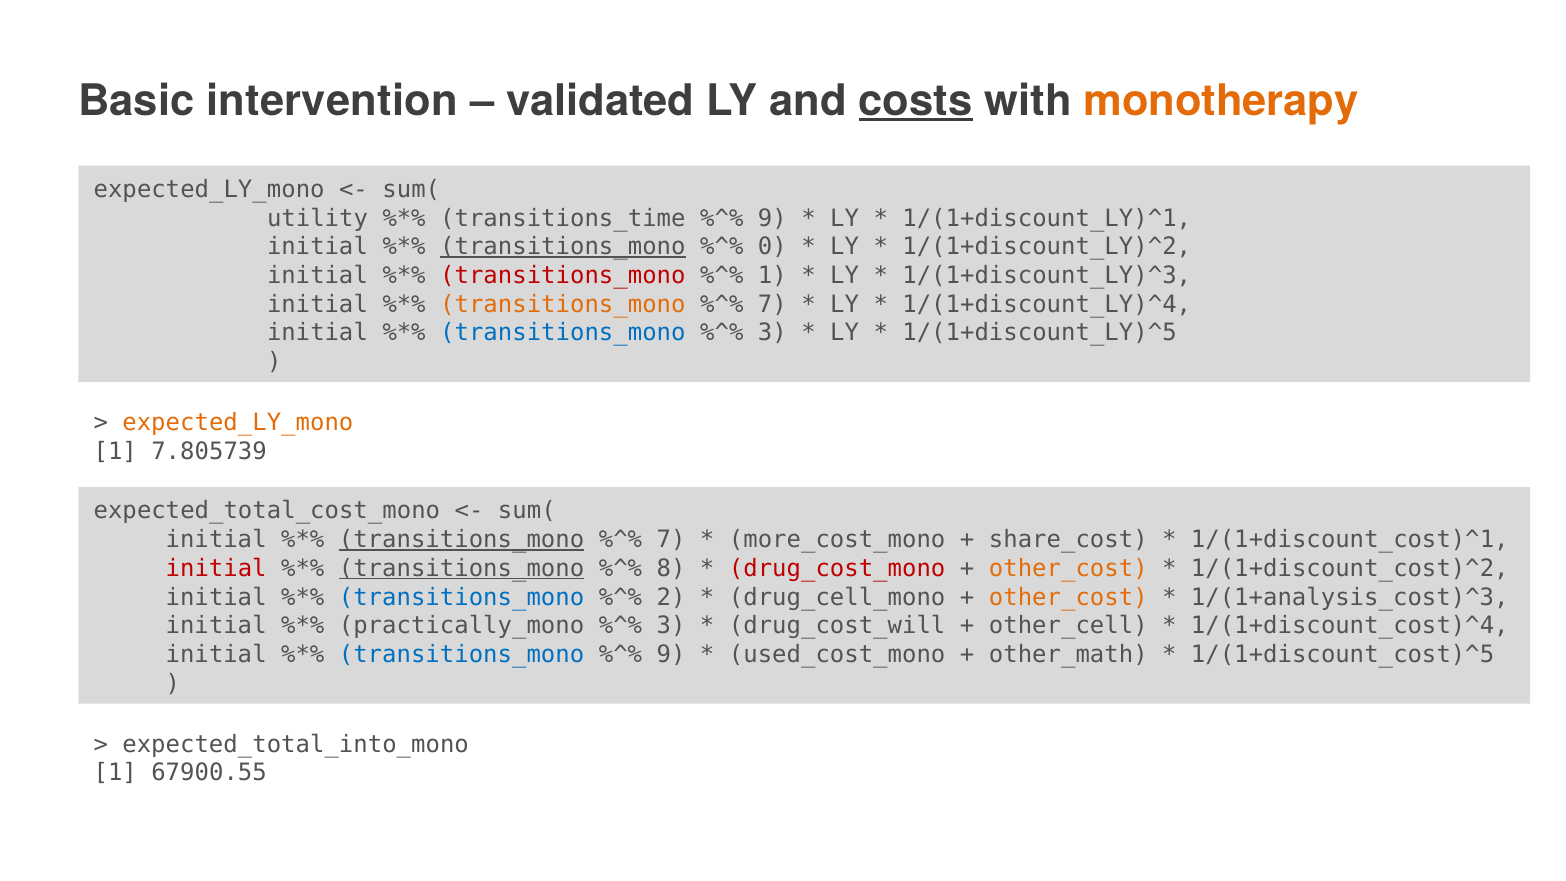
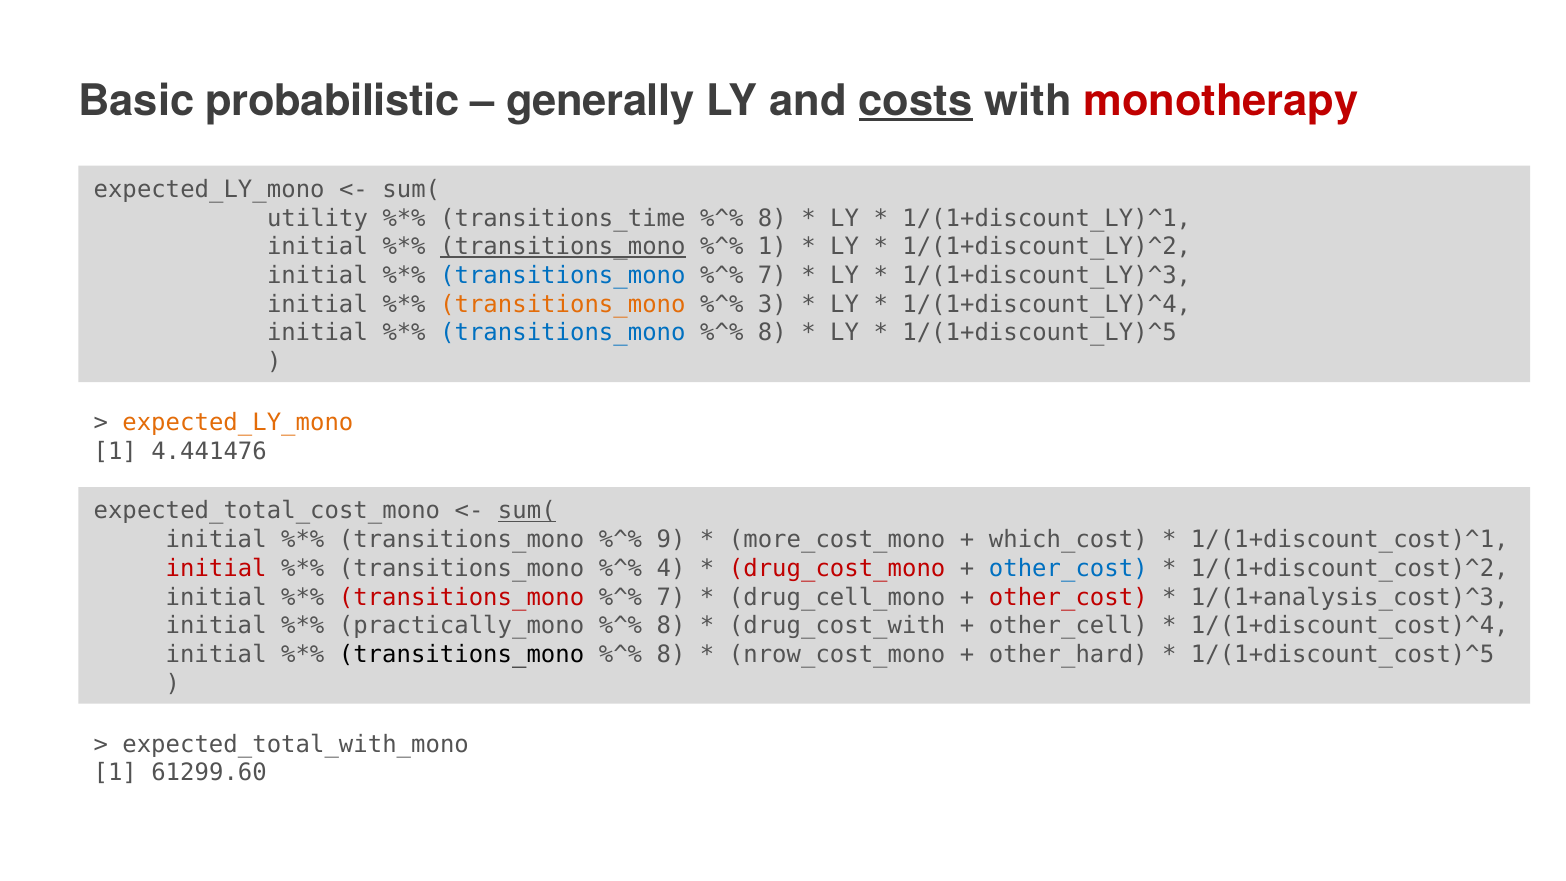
intervention: intervention -> probabilistic
validated: validated -> generally
monotherapy colour: orange -> red
9 at (772, 218): 9 -> 8
0 at (772, 247): 0 -> 1
transitions_mono at (563, 276) colour: red -> blue
1 at (772, 276): 1 -> 7
7 at (772, 304): 7 -> 3
3 at (772, 333): 3 -> 8
7.805739: 7.805739 -> 4.441476
sum( at (527, 511) underline: none -> present
transitions_mono at (462, 540) underline: present -> none
7 at (671, 540): 7 -> 9
share_cost: share_cost -> which_cost
transitions_mono at (462, 568) underline: present -> none
8: 8 -> 4
other_cost at (1068, 568) colour: orange -> blue
transitions_mono at (462, 597) colour: blue -> red
2 at (671, 597): 2 -> 7
other_cost at (1068, 597) colour: orange -> red
3 at (671, 626): 3 -> 8
drug_cost_will: drug_cost_will -> drug_cost_with
transitions_mono at (462, 655) colour: blue -> black
9 at (671, 655): 9 -> 8
used_cost_mono: used_cost_mono -> nrow_cost_mono
other_math: other_math -> other_hard
expected_total_into_mono: expected_total_into_mono -> expected_total_with_mono
67900.55: 67900.55 -> 61299.60
